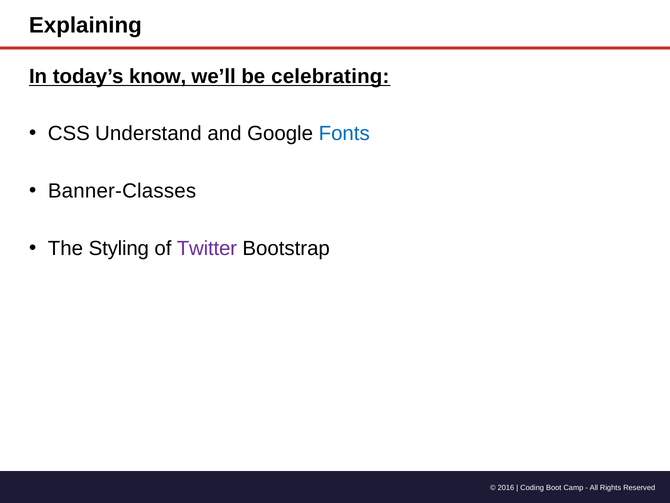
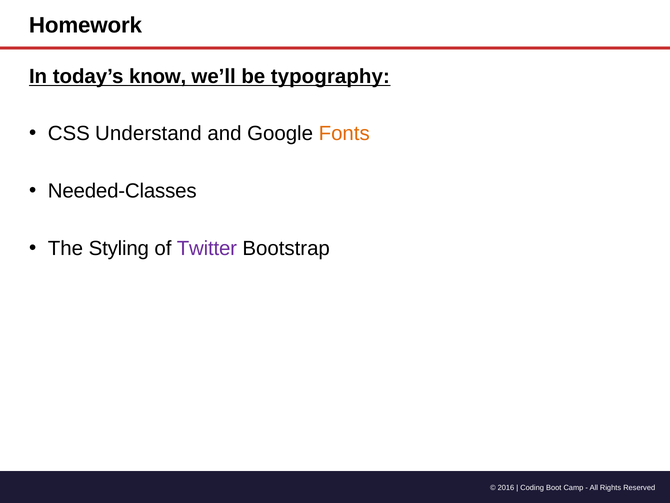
Explaining: Explaining -> Homework
celebrating: celebrating -> typography
Fonts colour: blue -> orange
Banner-Classes: Banner-Classes -> Needed-Classes
